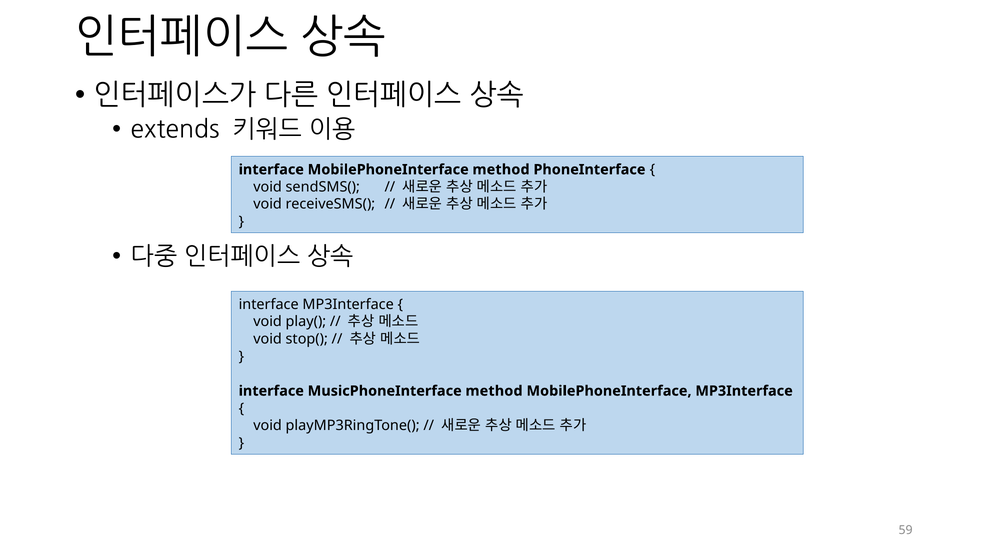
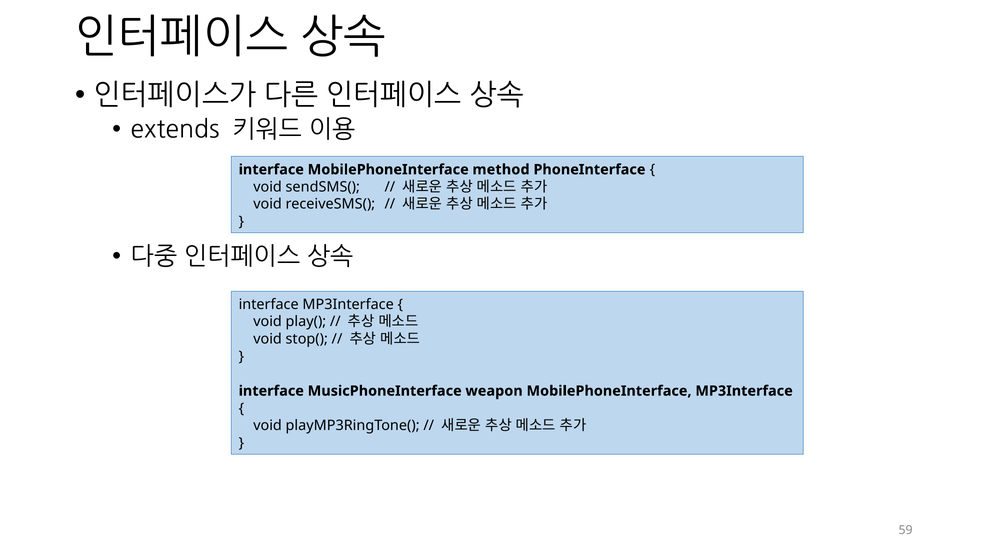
MusicPhoneInterface method: method -> weapon
